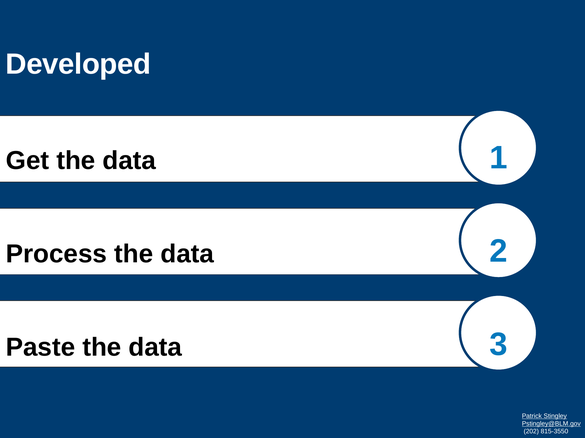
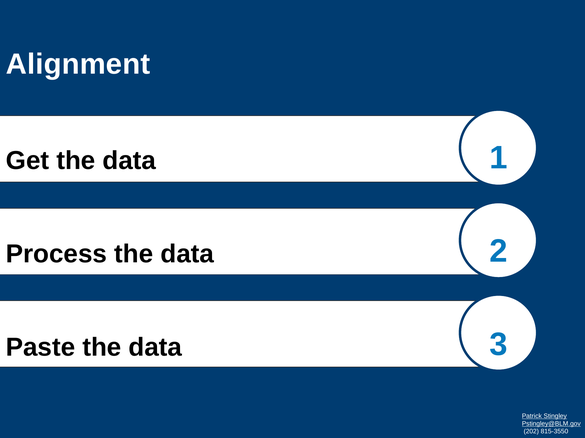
Developed: Developed -> Alignment
